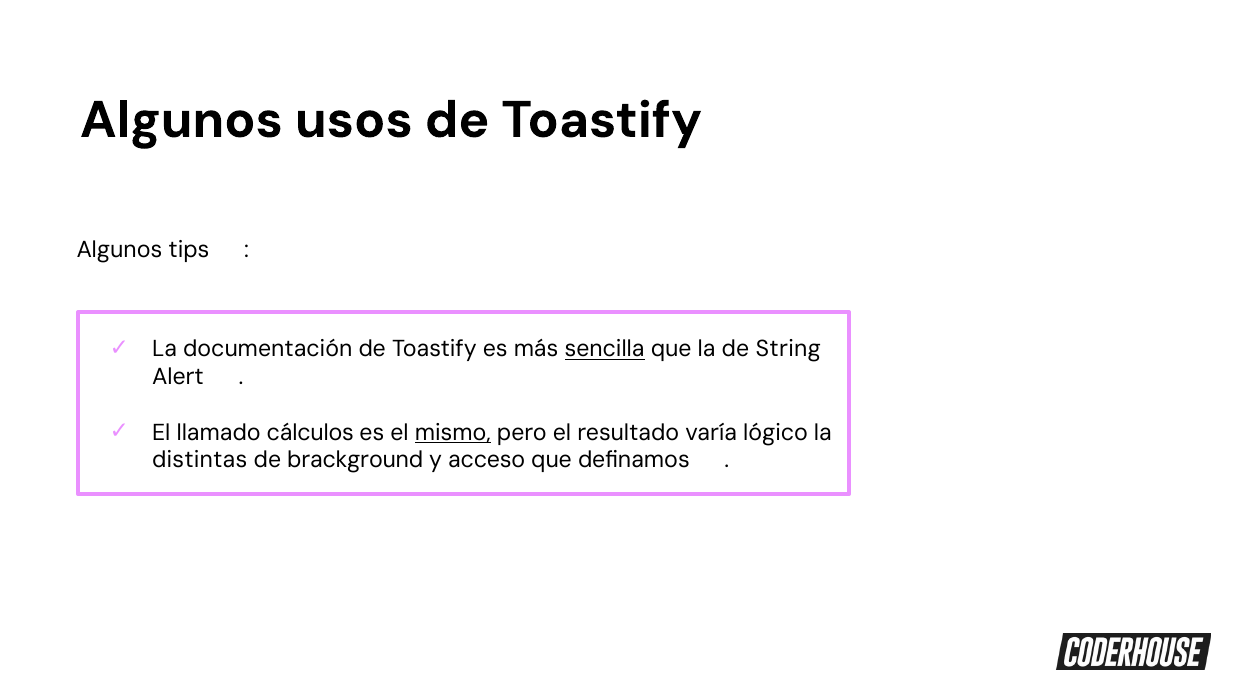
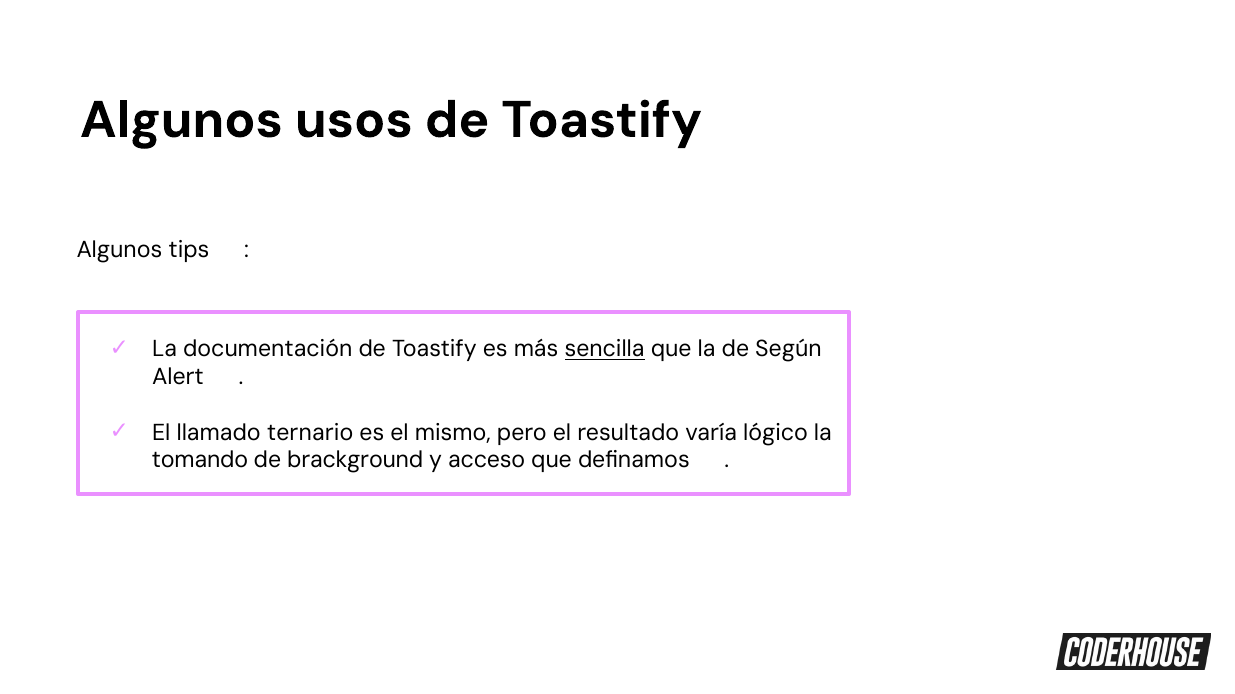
String: String -> Según
cálculos: cálculos -> ternario
mismo underline: present -> none
distintas: distintas -> tomando
